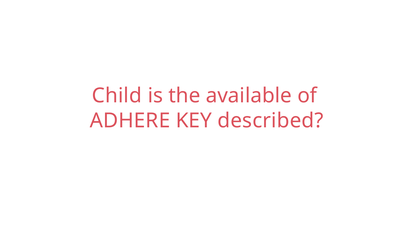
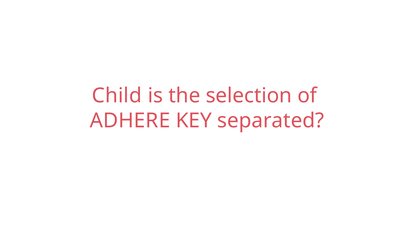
available: available -> selection
described: described -> separated
